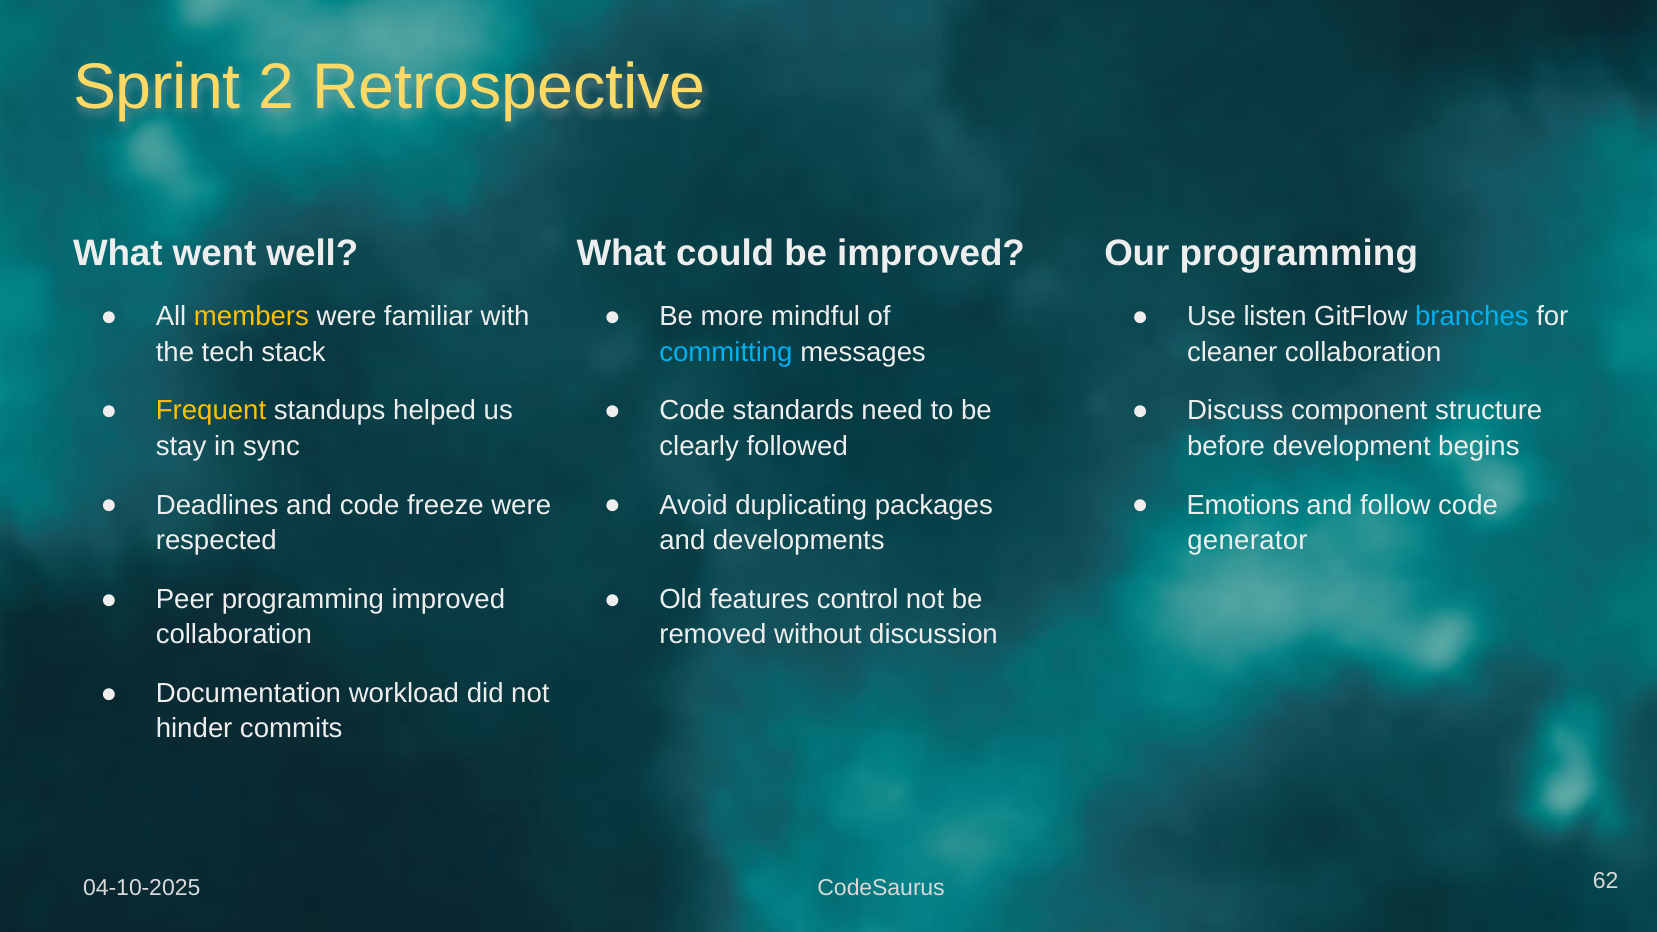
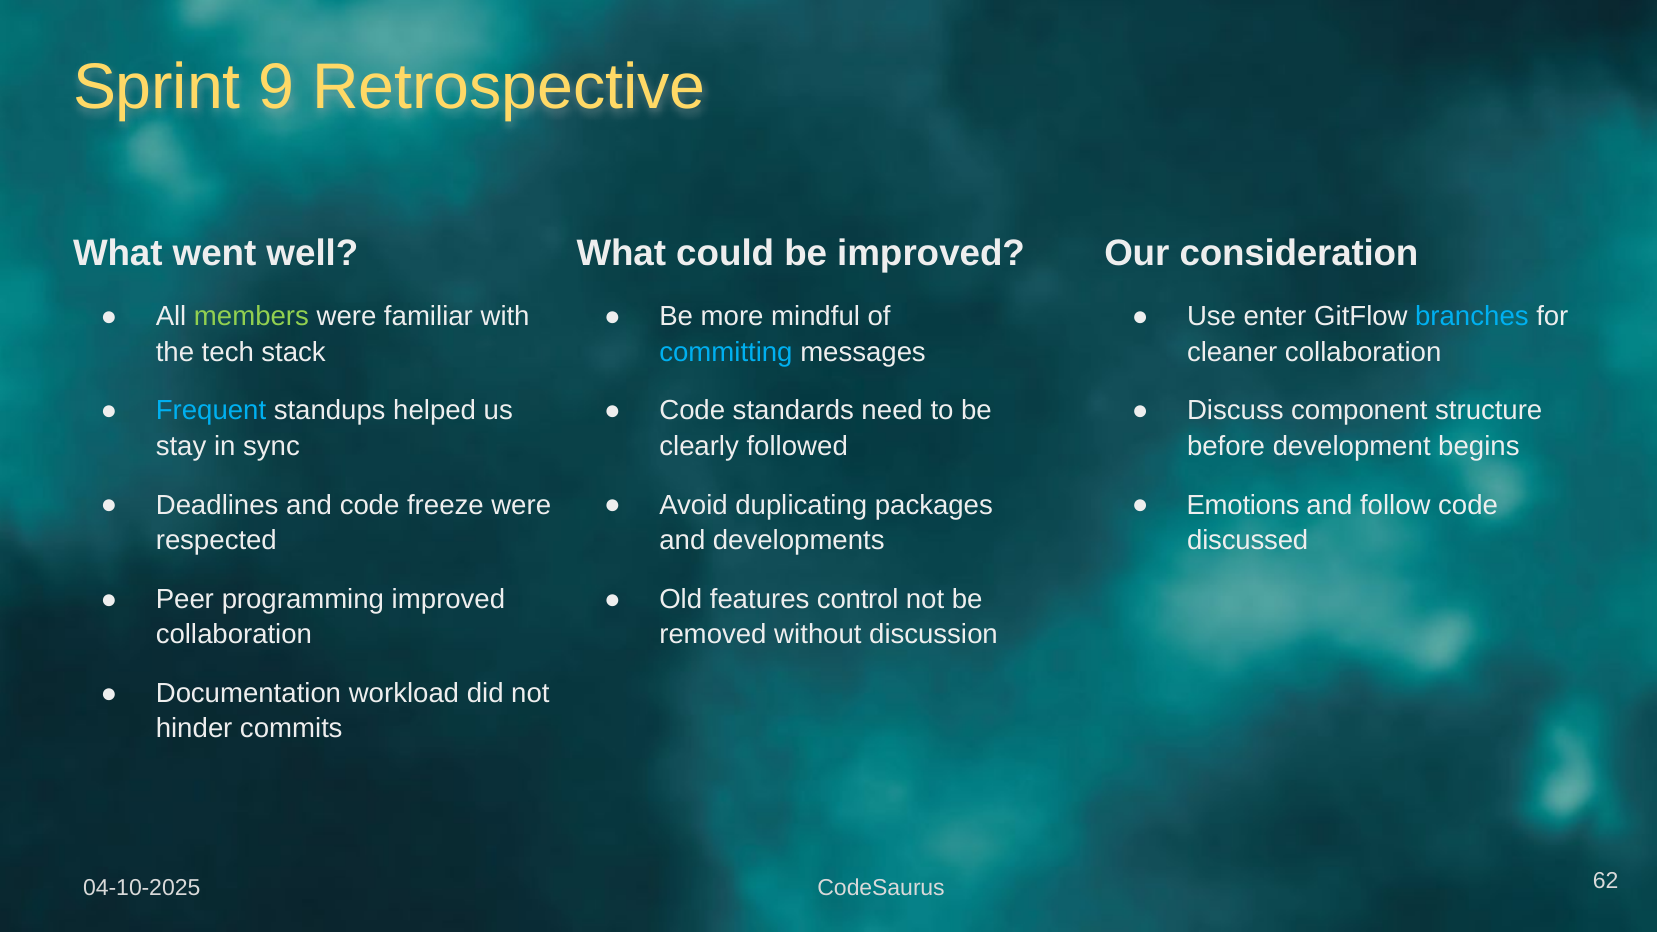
2: 2 -> 9
Our programming: programming -> consideration
members colour: yellow -> light green
listen: listen -> enter
Frequent colour: yellow -> light blue
generator: generator -> discussed
